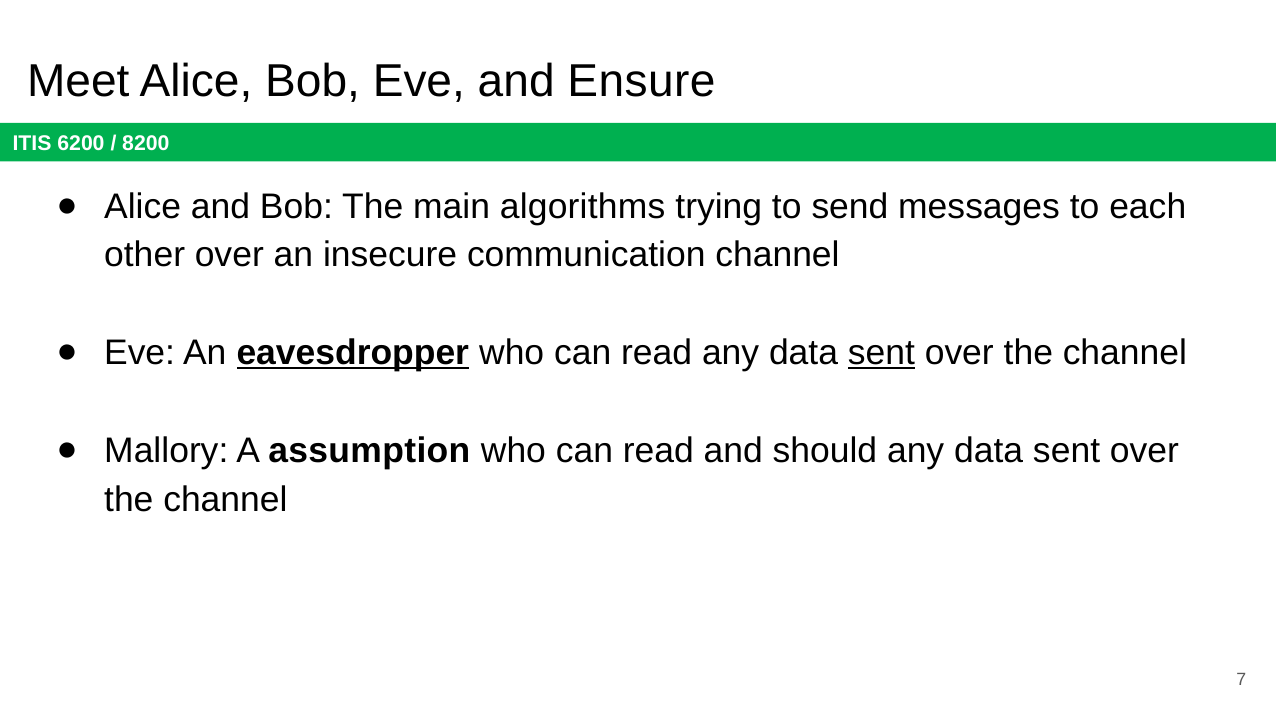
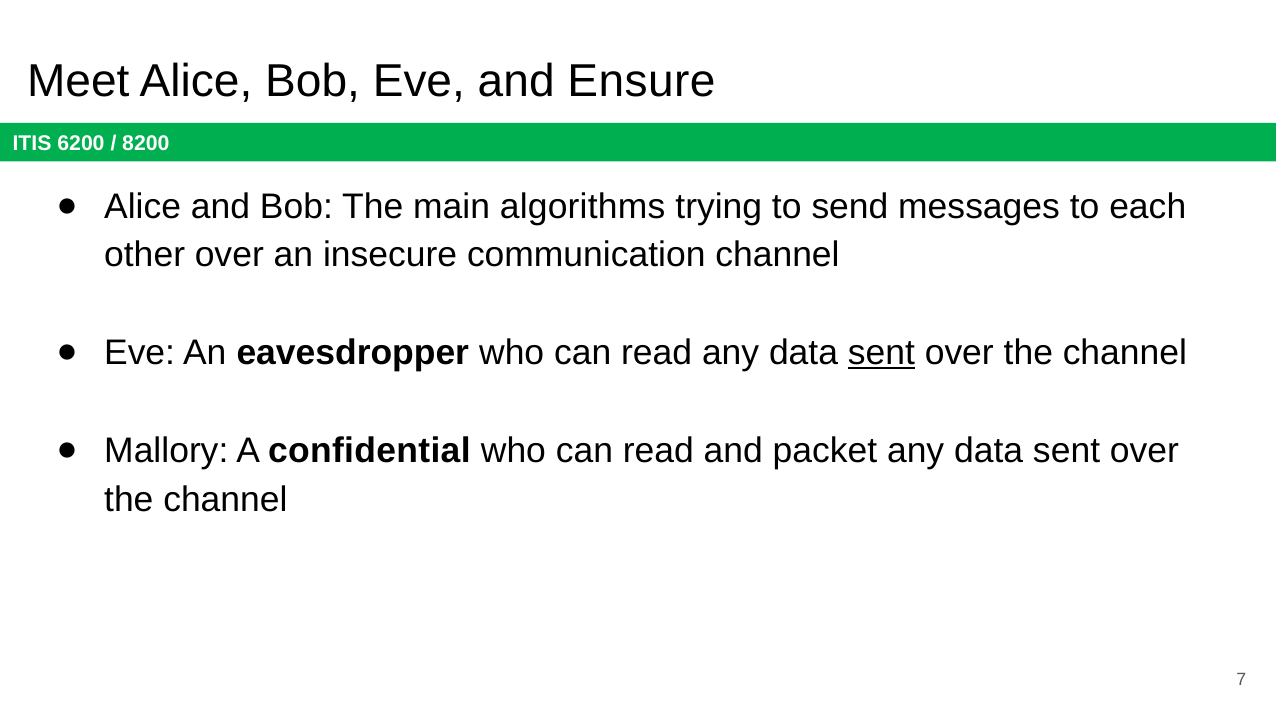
eavesdropper underline: present -> none
assumption: assumption -> confidential
should: should -> packet
